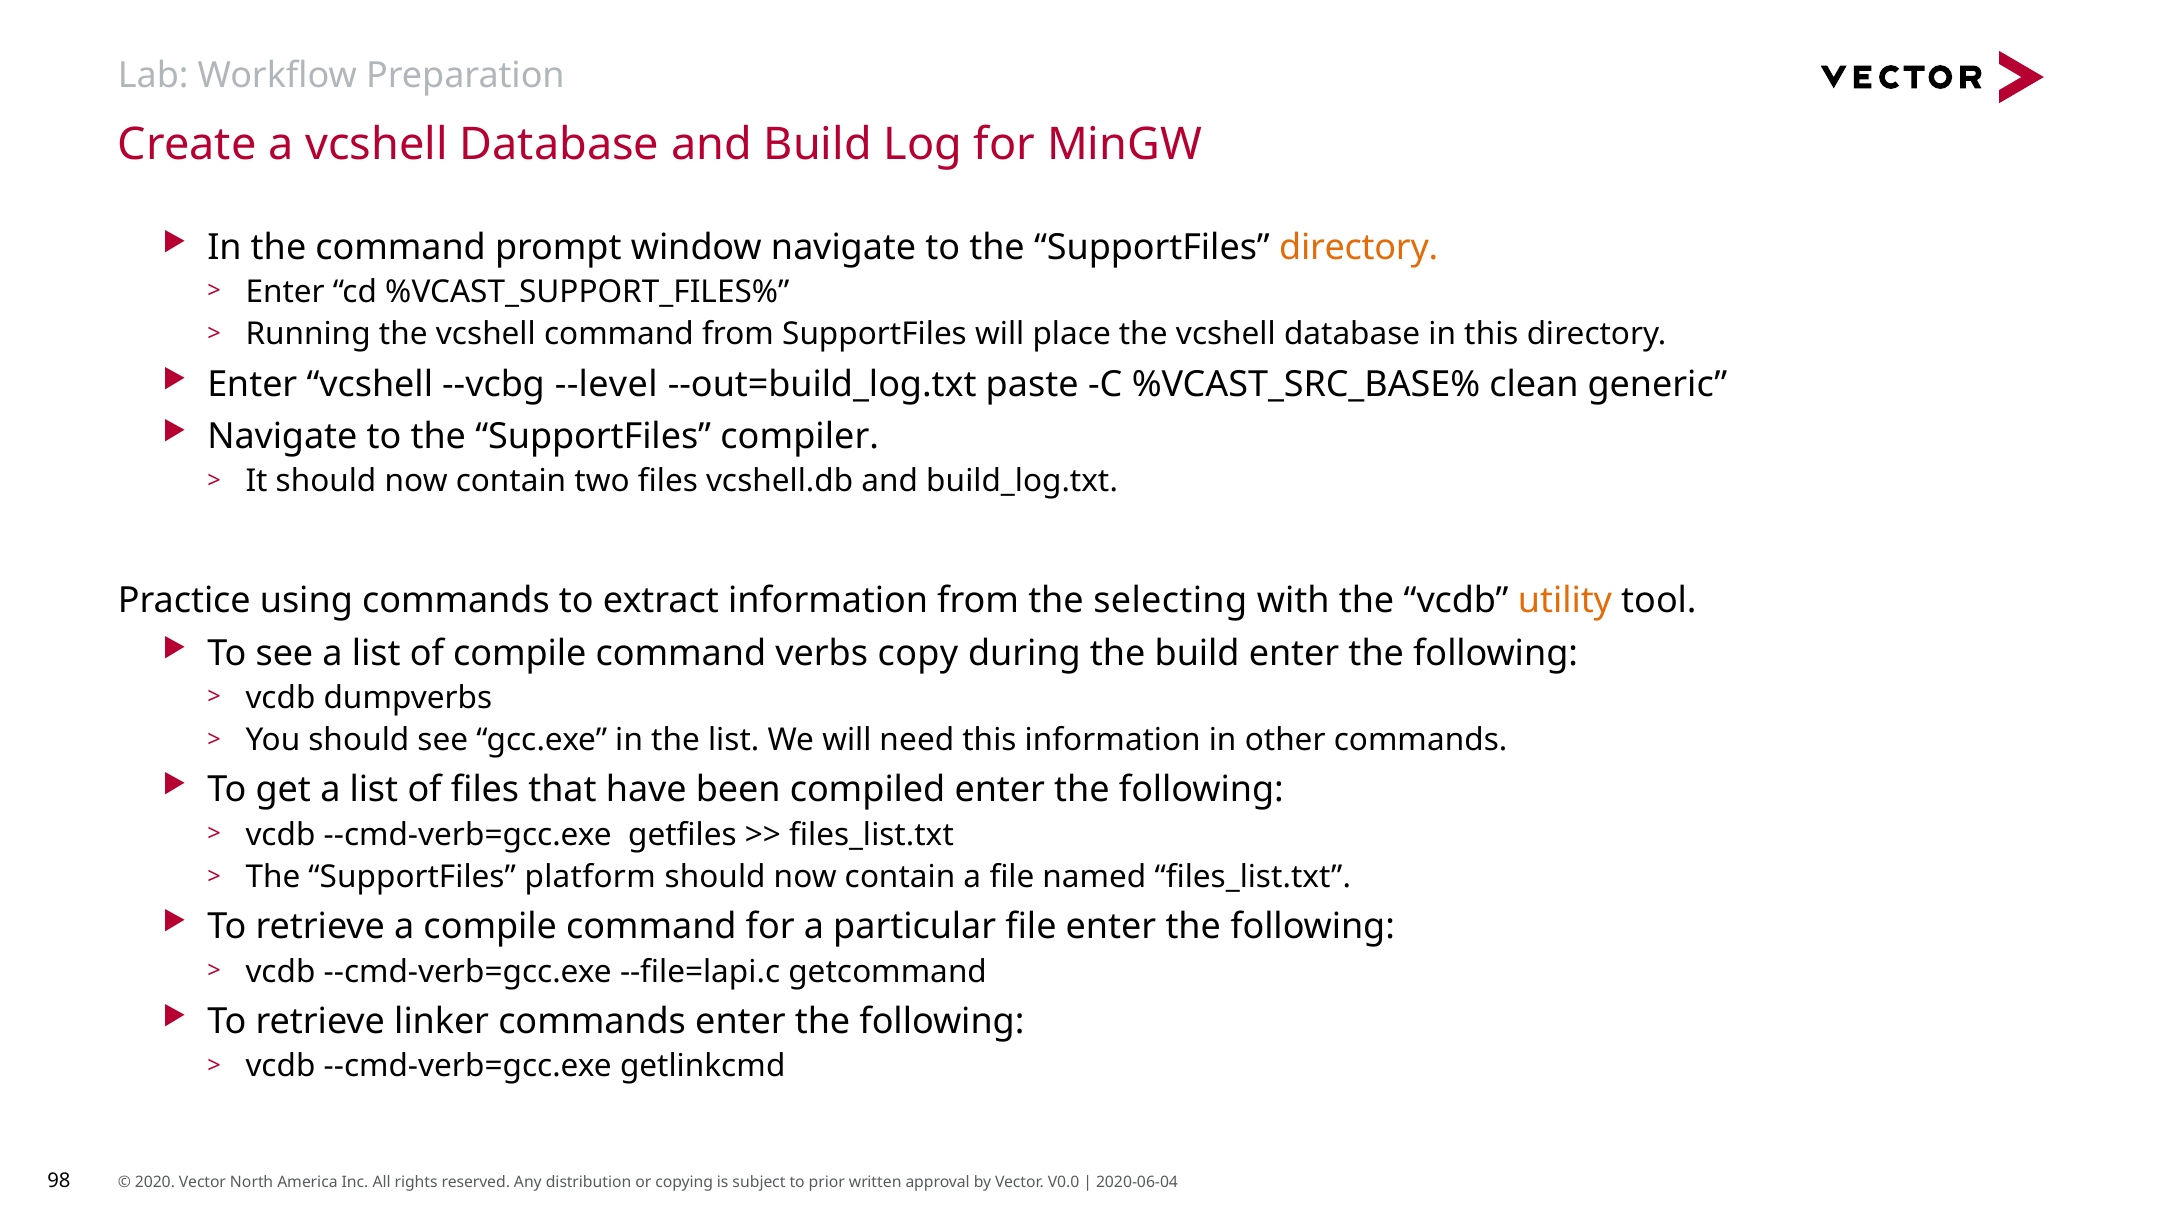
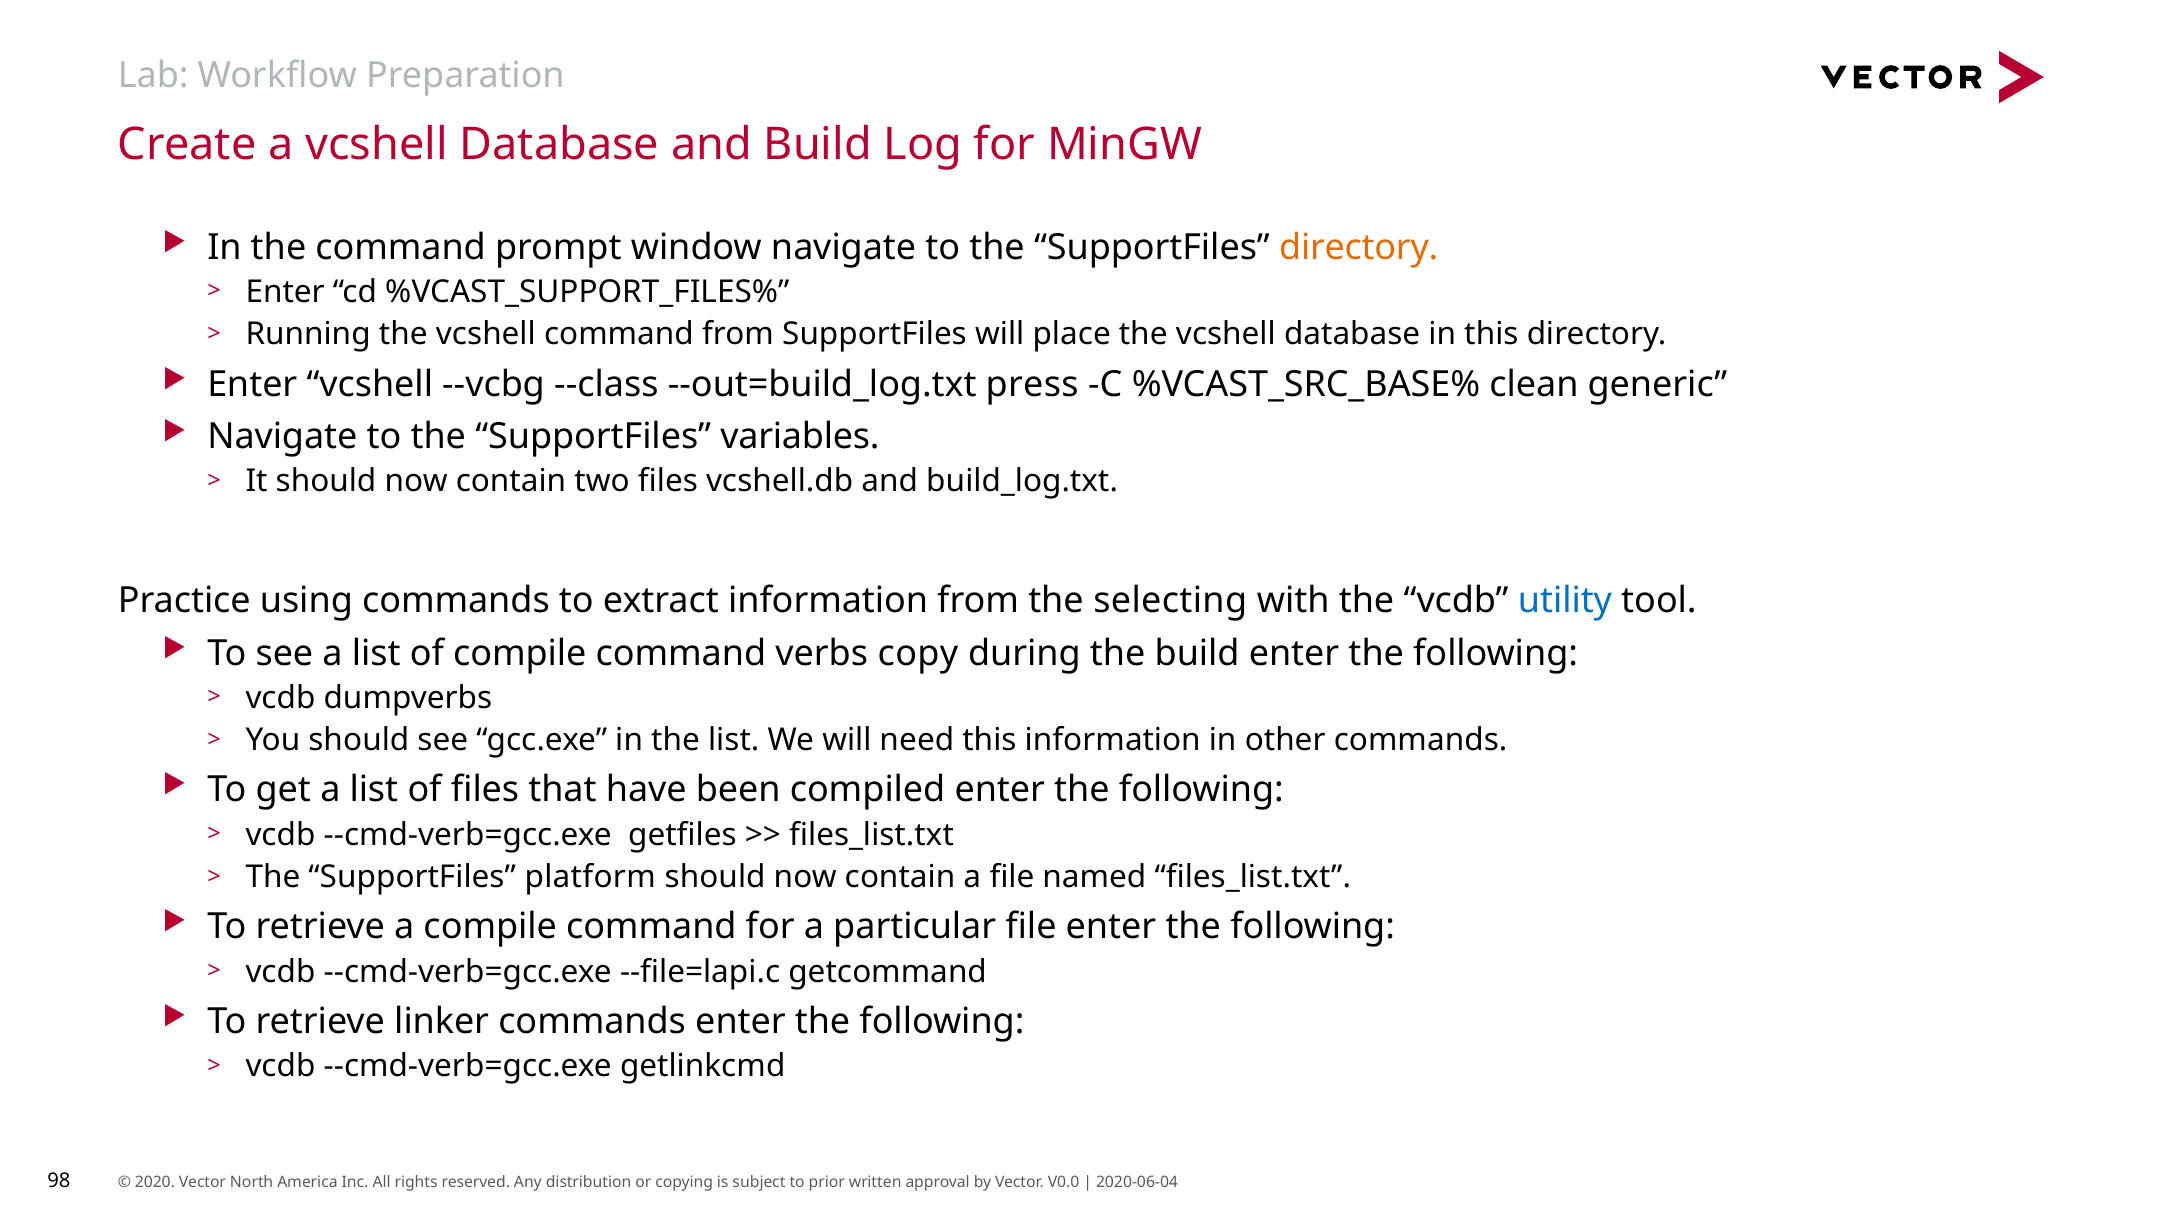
--level: --level -> --class
paste: paste -> press
compiler: compiler -> variables
utility colour: orange -> blue
